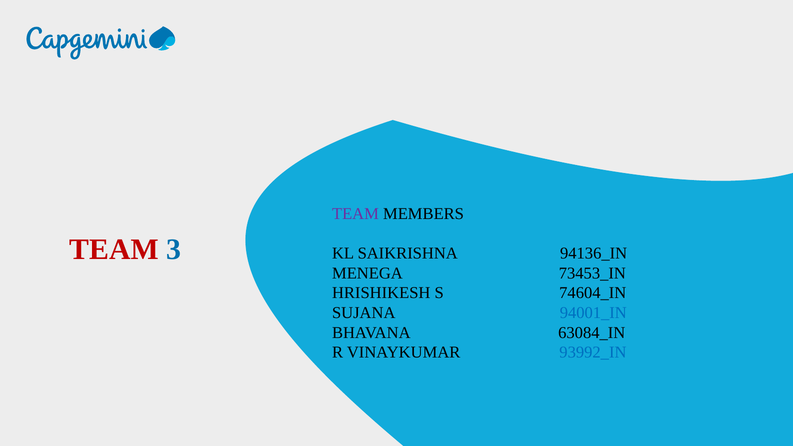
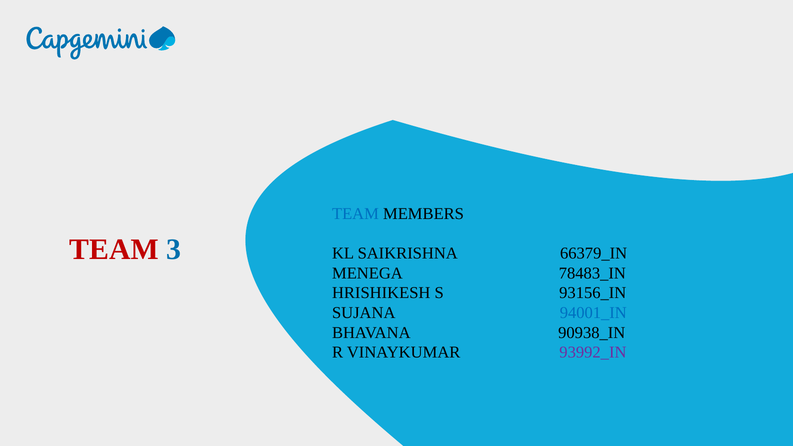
TEAM at (355, 214) colour: purple -> blue
94136_IN: 94136_IN -> 66379_IN
73453_IN: 73453_IN -> 78483_IN
74604_IN: 74604_IN -> 93156_IN
63084_IN: 63084_IN -> 90938_IN
93992_IN colour: blue -> purple
